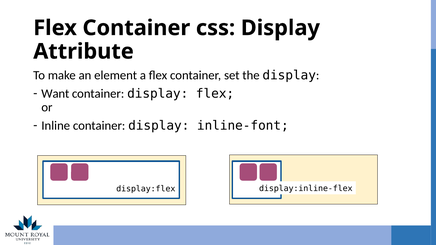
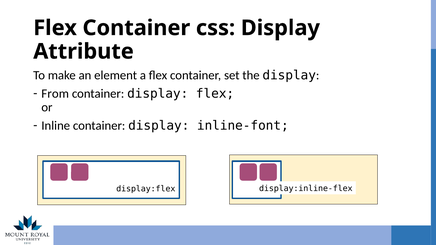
Want: Want -> From
